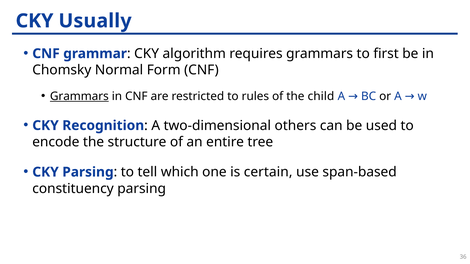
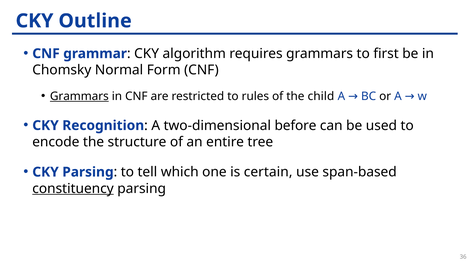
Usually: Usually -> Outline
others: others -> before
constituency underline: none -> present
